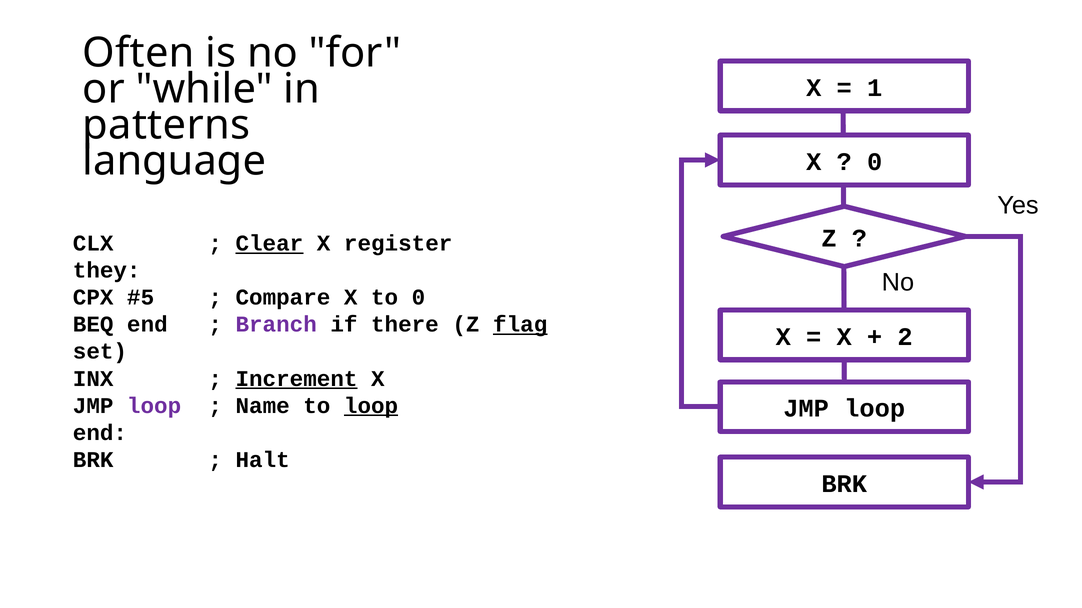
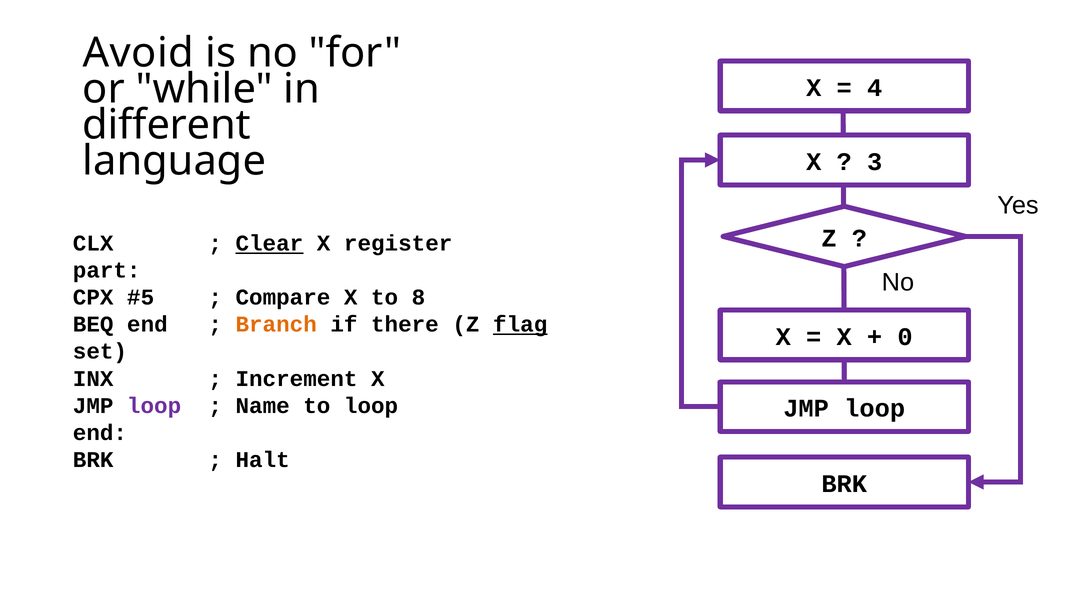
Often: Often -> Avoid
1: 1 -> 4
patterns: patterns -> different
0 at (875, 162): 0 -> 3
they: they -> part
to 0: 0 -> 8
Branch colour: purple -> orange
2: 2 -> 0
Increment underline: present -> none
loop at (371, 406) underline: present -> none
